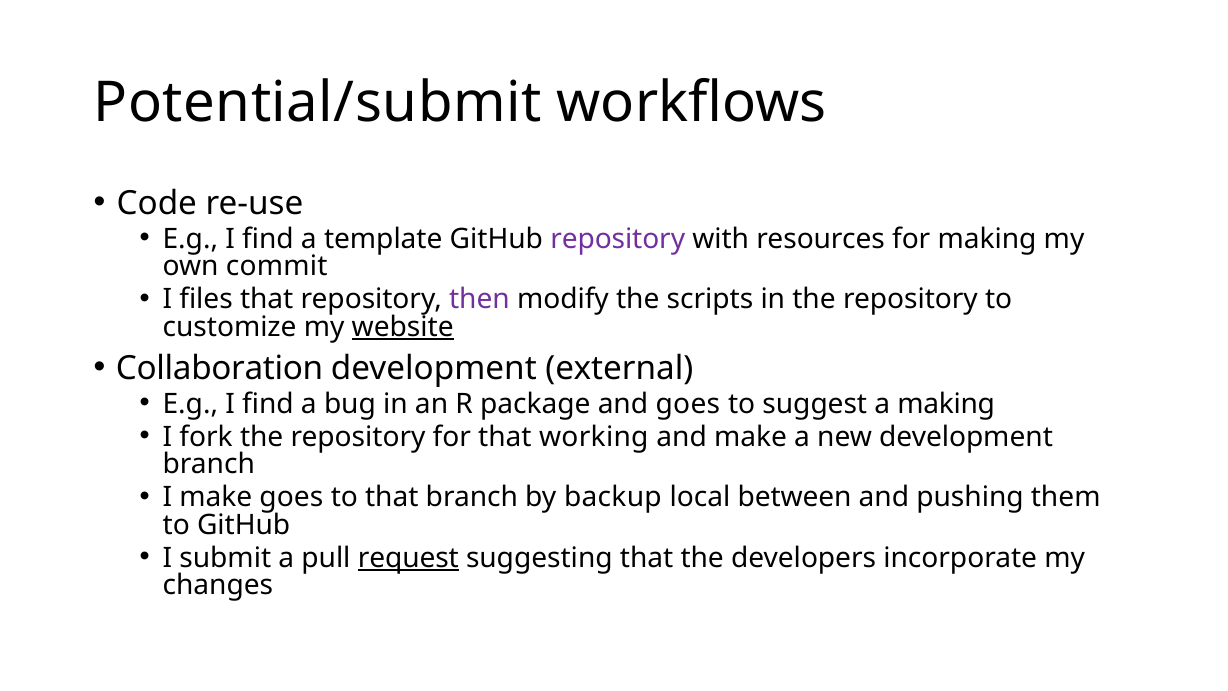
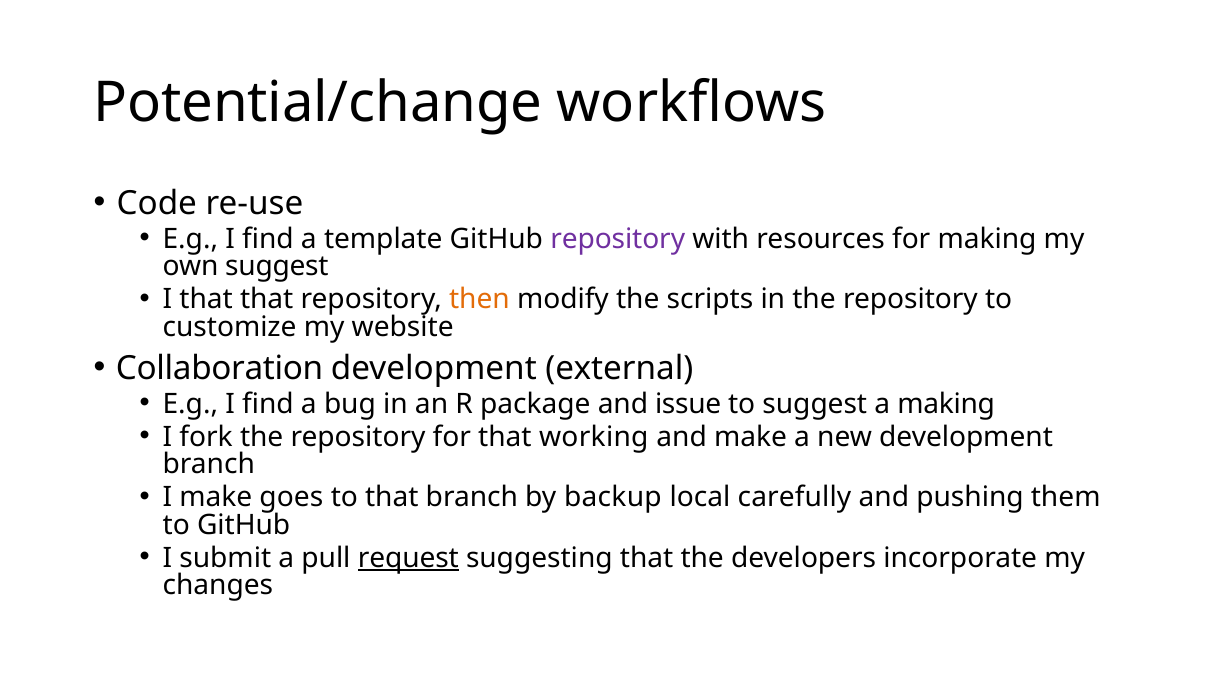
Potential/submit: Potential/submit -> Potential/change
own commit: commit -> suggest
I files: files -> that
then colour: purple -> orange
website underline: present -> none
and goes: goes -> issue
between: between -> carefully
